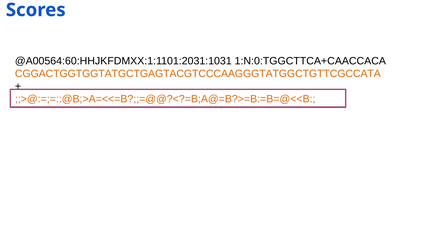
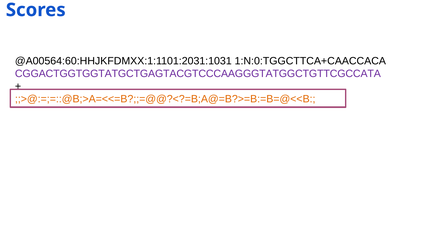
CGGACTGGTGGTATGCTGAGTACGTCCCAAGGGTATGGCTGTTCGCCATA colour: orange -> purple
